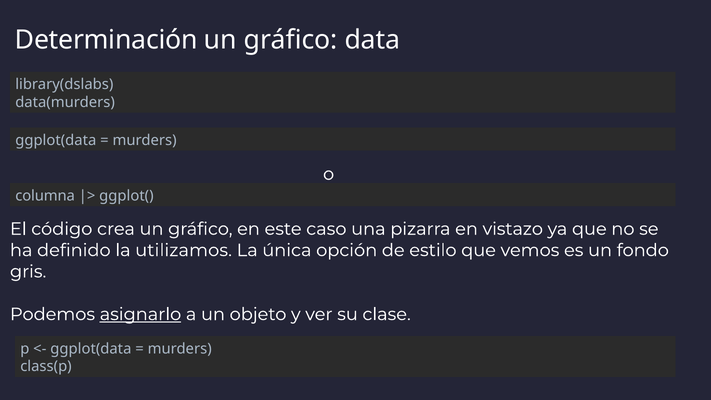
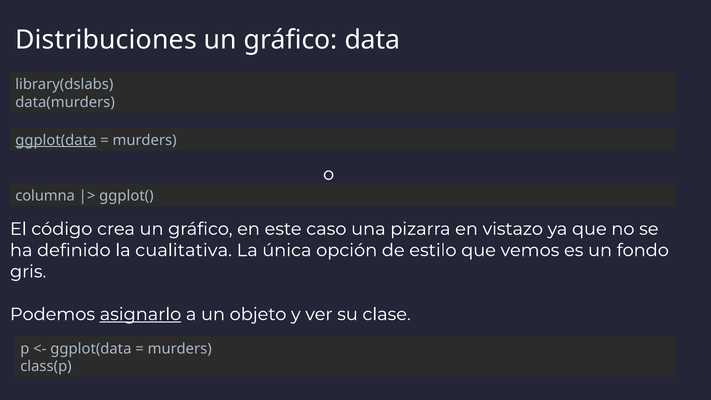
Determinación: Determinación -> Distribuciones
ggplot(data at (56, 140) underline: none -> present
utilizamos: utilizamos -> cualitativa
